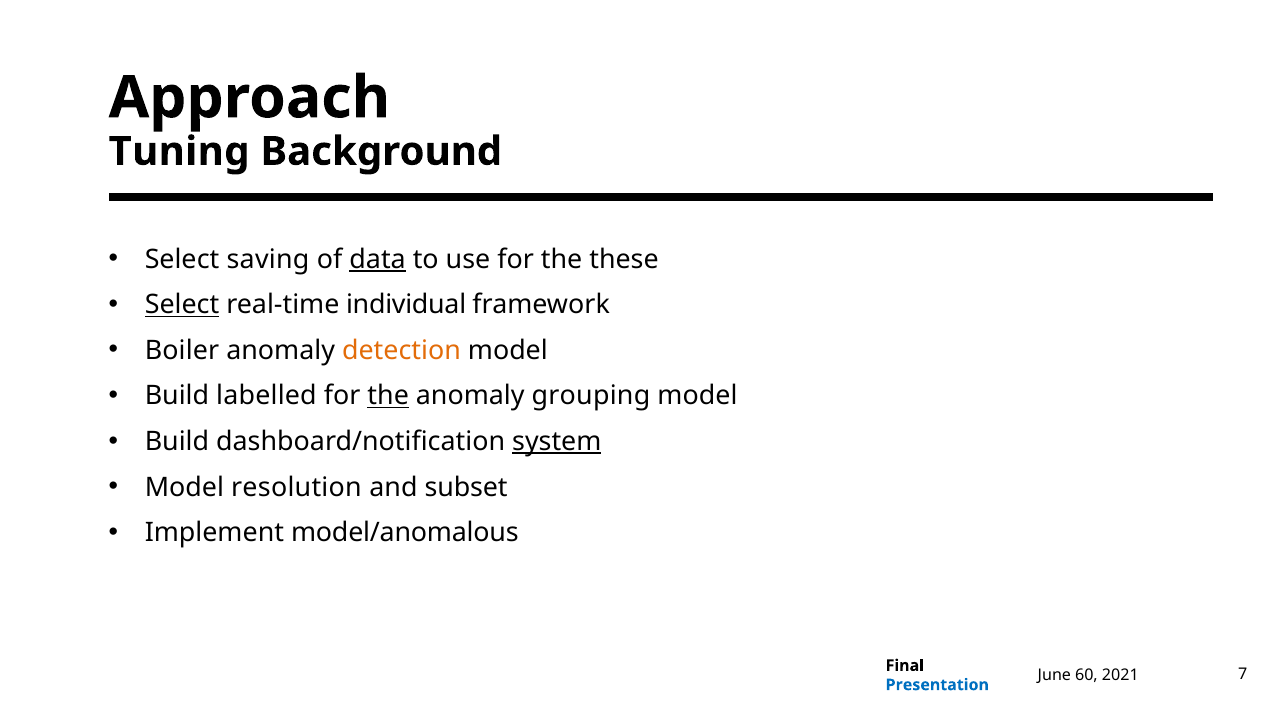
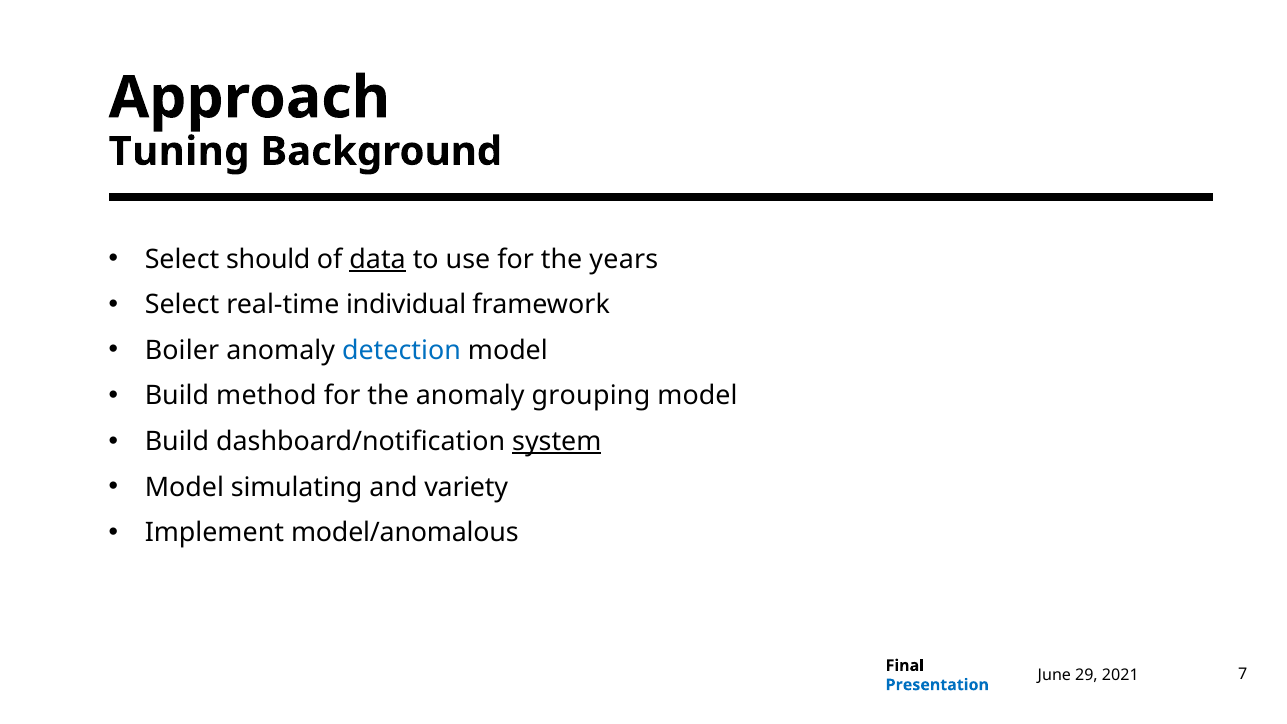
saving: saving -> should
these: these -> years
Select at (182, 305) underline: present -> none
detection colour: orange -> blue
labelled: labelled -> method
the at (388, 396) underline: present -> none
resolution: resolution -> simulating
subset: subset -> variety
60: 60 -> 29
